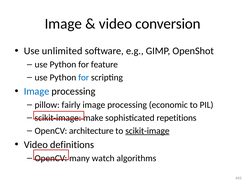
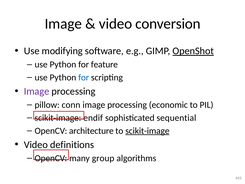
unlimited: unlimited -> modifying
OpenShot underline: none -> present
Image at (37, 91) colour: blue -> purple
fairly: fairly -> conn
make: make -> endif
repetitions: repetitions -> sequential
watch: watch -> group
